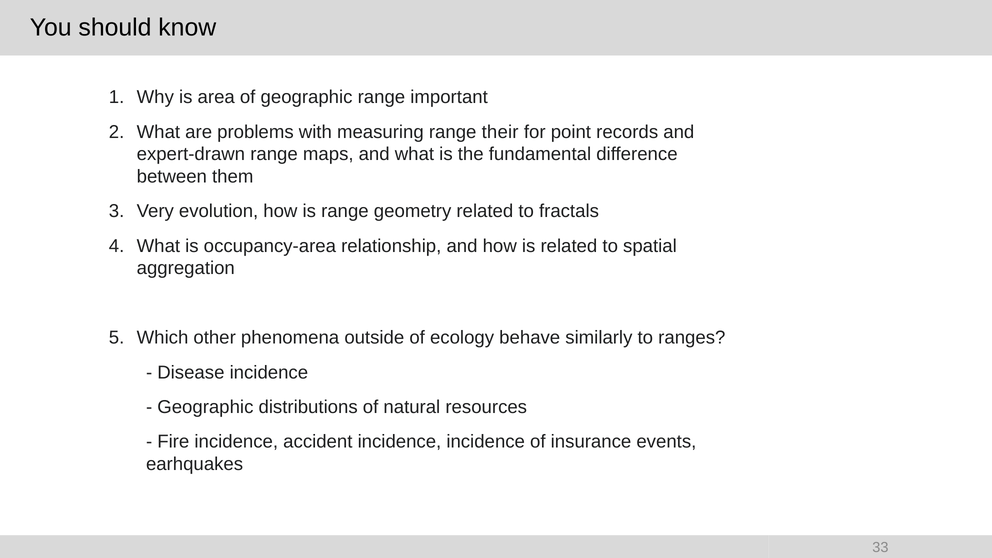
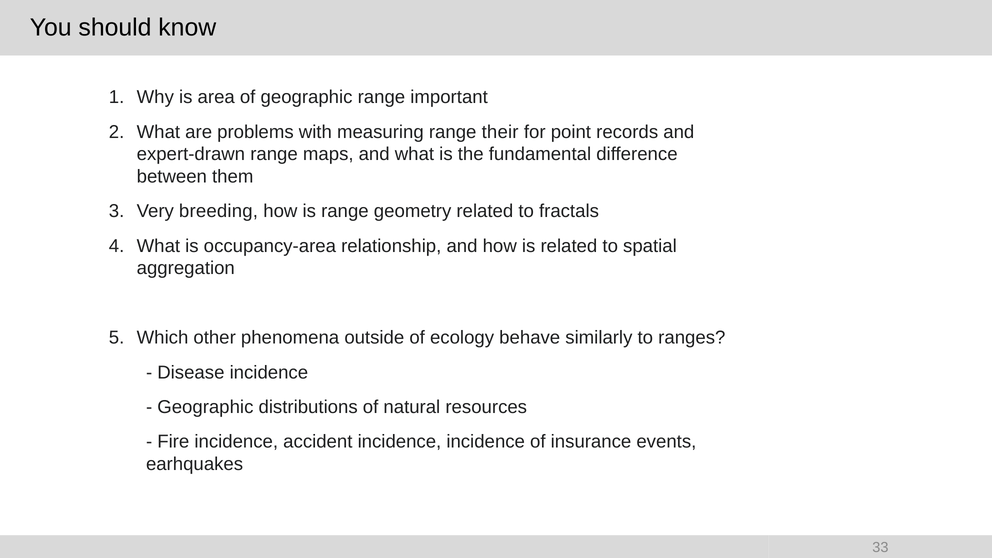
evolution: evolution -> breeding
